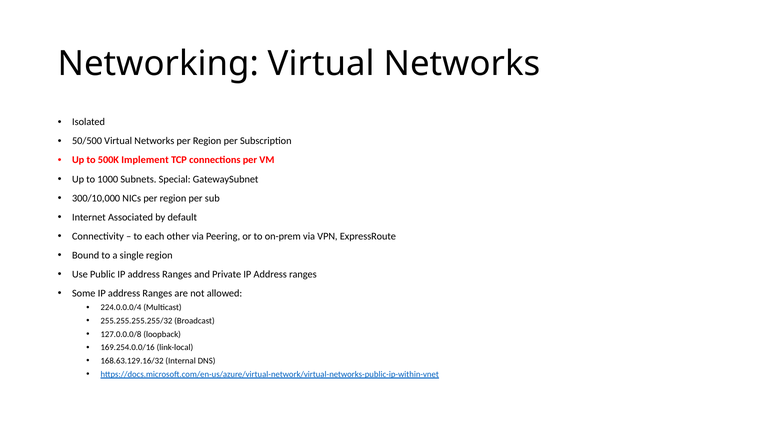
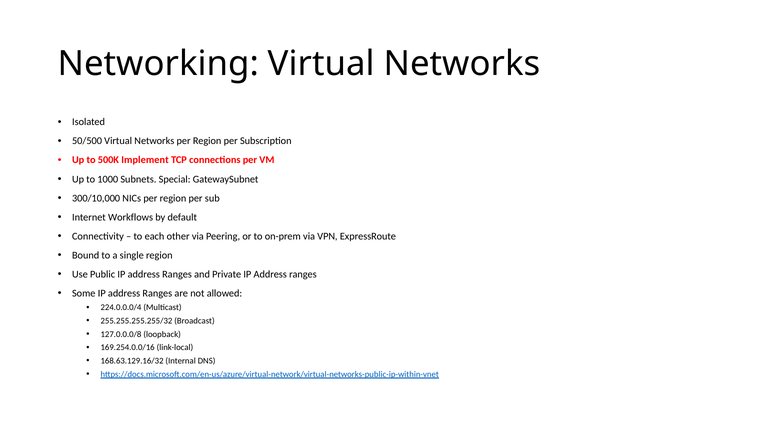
Associated: Associated -> Workflows
